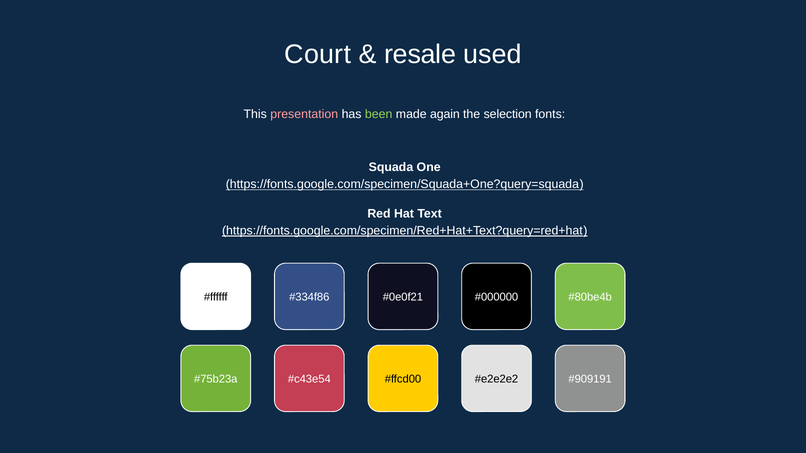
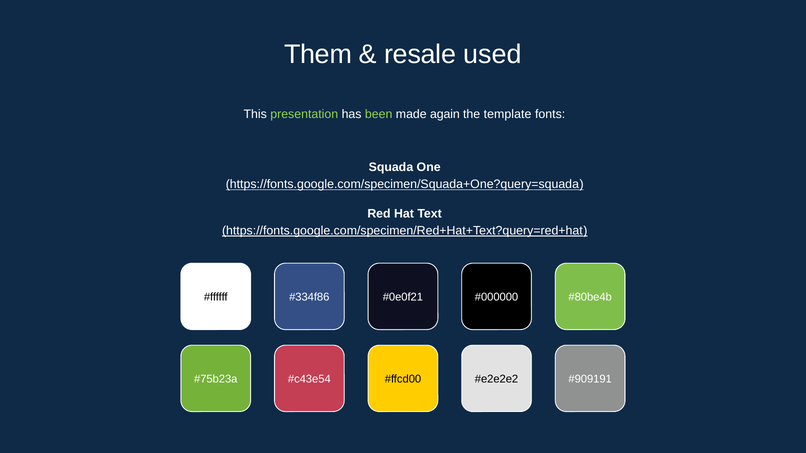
Court: Court -> Them
presentation colour: pink -> light green
selection: selection -> template
